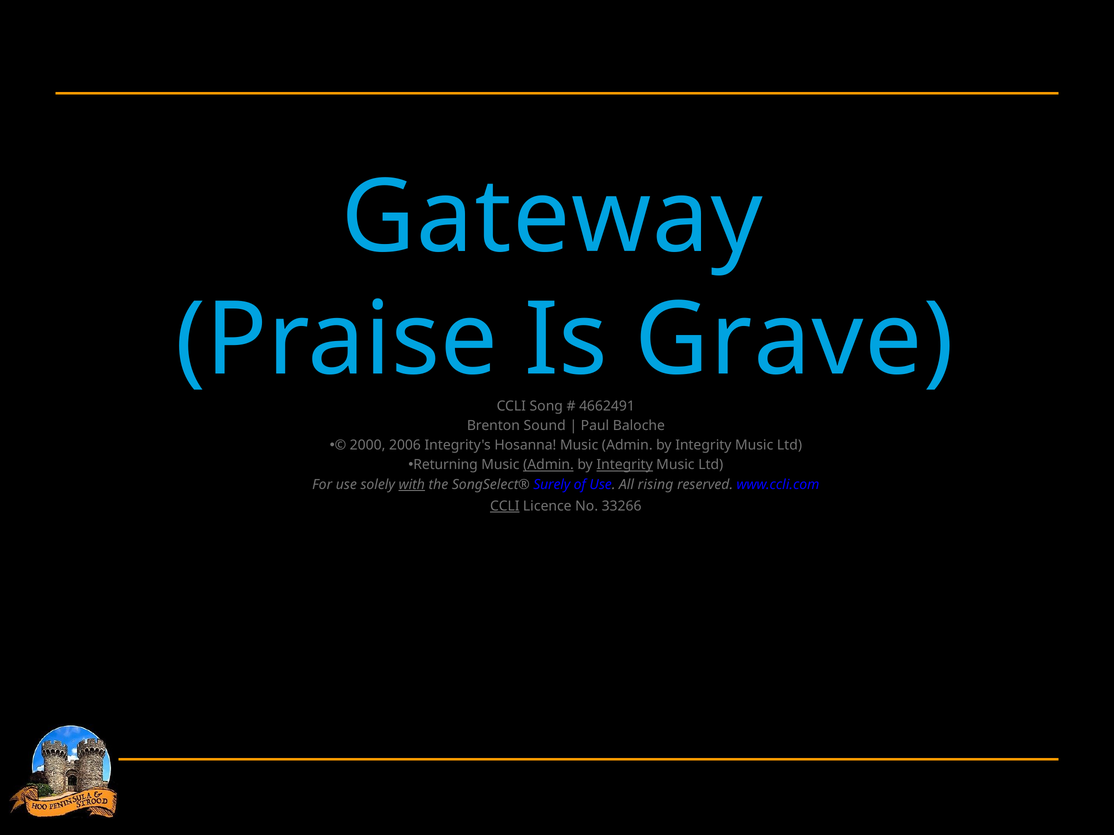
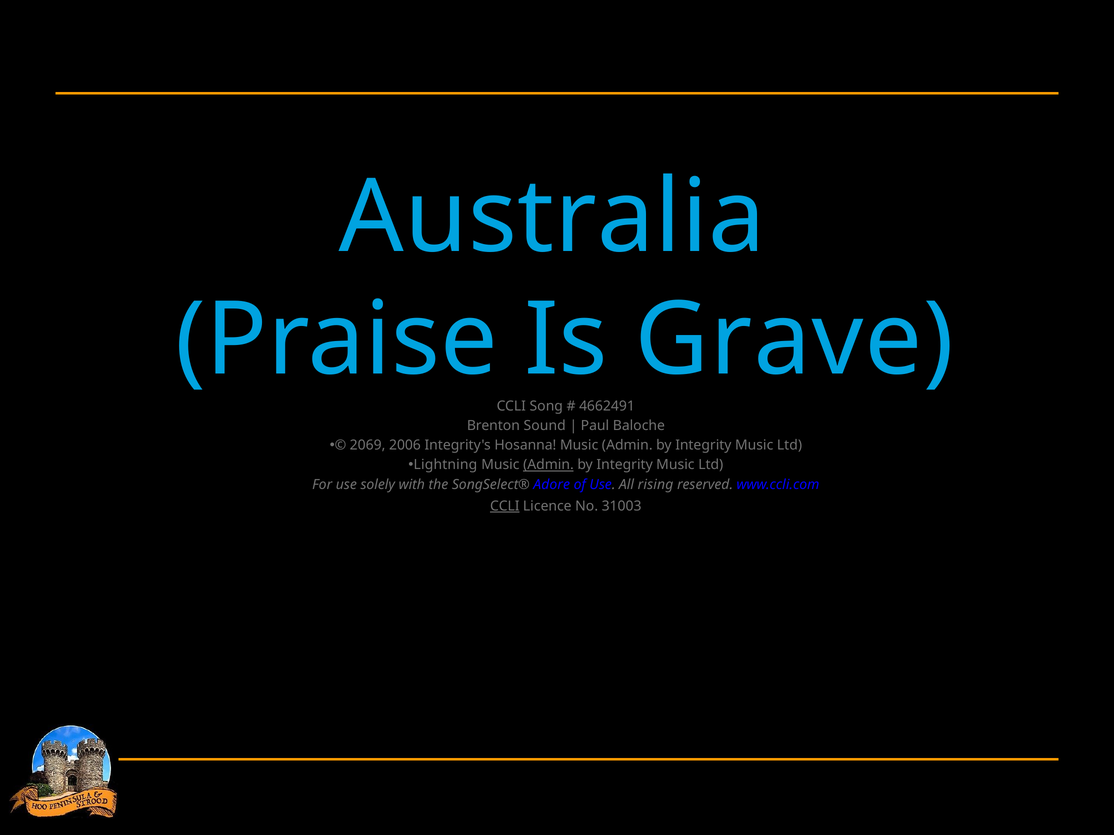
Gateway: Gateway -> Australia
2000: 2000 -> 2069
Returning: Returning -> Lightning
Integrity at (625, 465) underline: present -> none
with underline: present -> none
Surely: Surely -> Adore
33266: 33266 -> 31003
